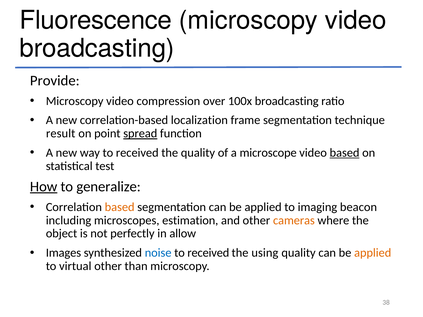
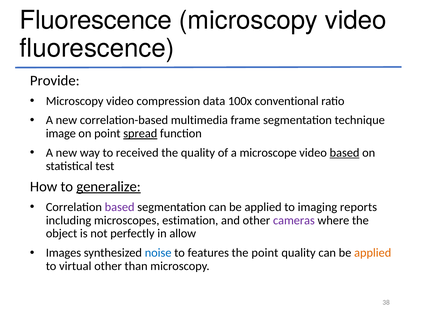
broadcasting at (97, 48): broadcasting -> fluorescence
over: over -> data
100x broadcasting: broadcasting -> conventional
localization: localization -> multimedia
result: result -> image
How underline: present -> none
generalize underline: none -> present
based at (120, 207) colour: orange -> purple
beacon: beacon -> reports
cameras colour: orange -> purple
received at (208, 253): received -> features
the using: using -> point
